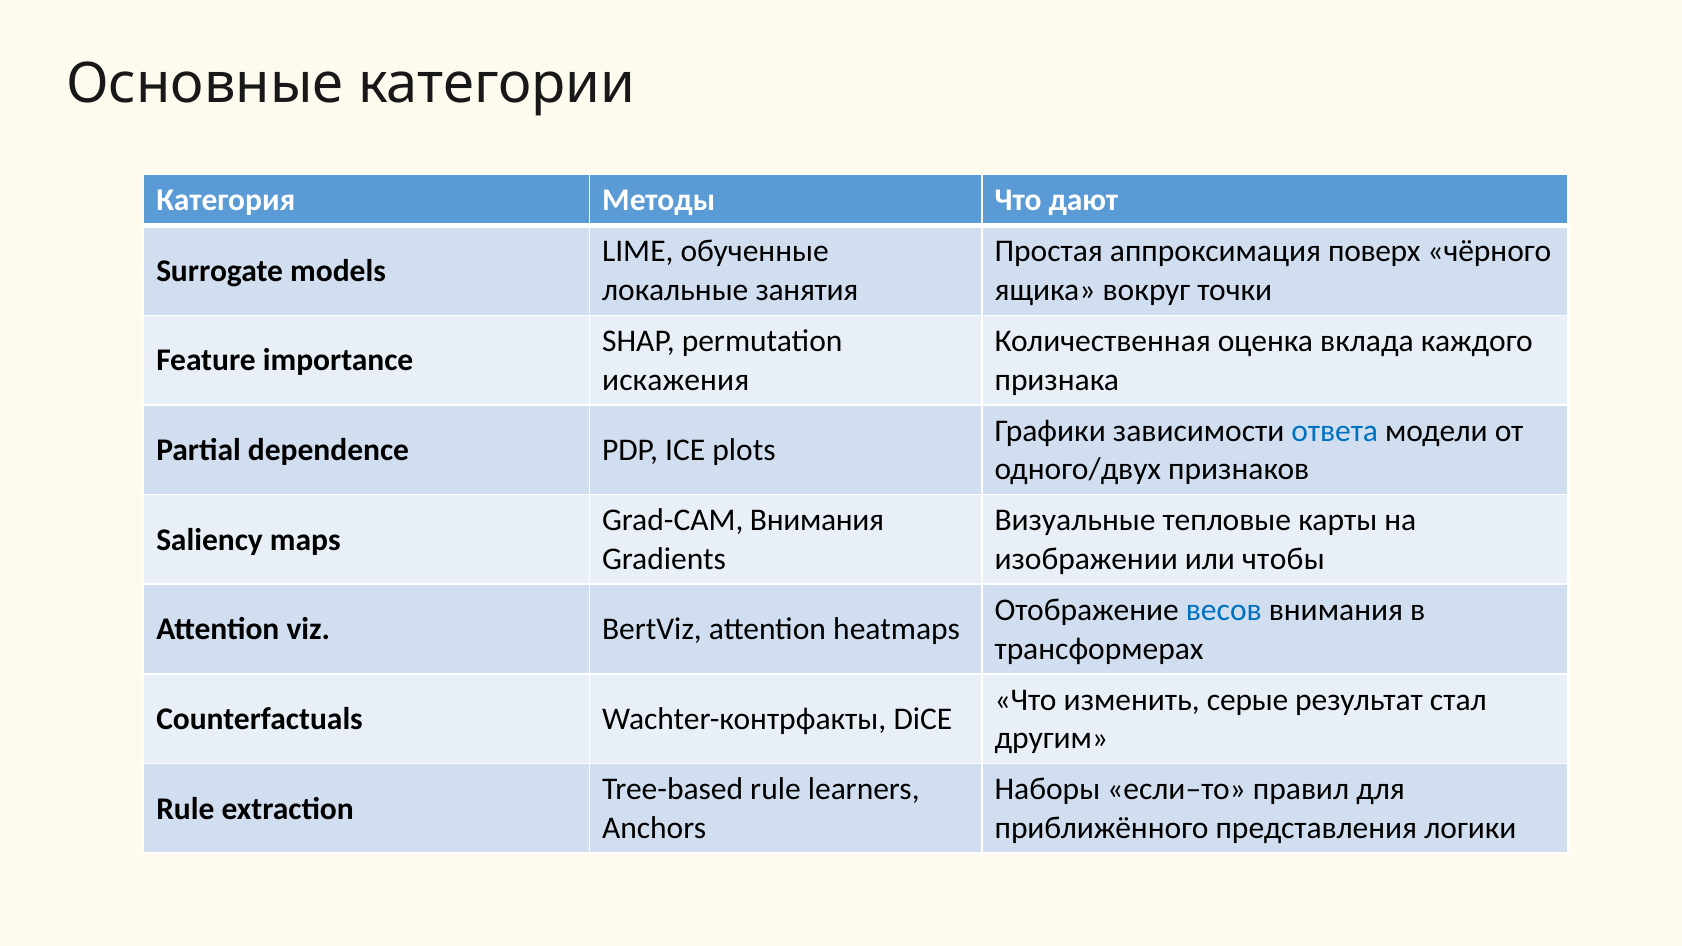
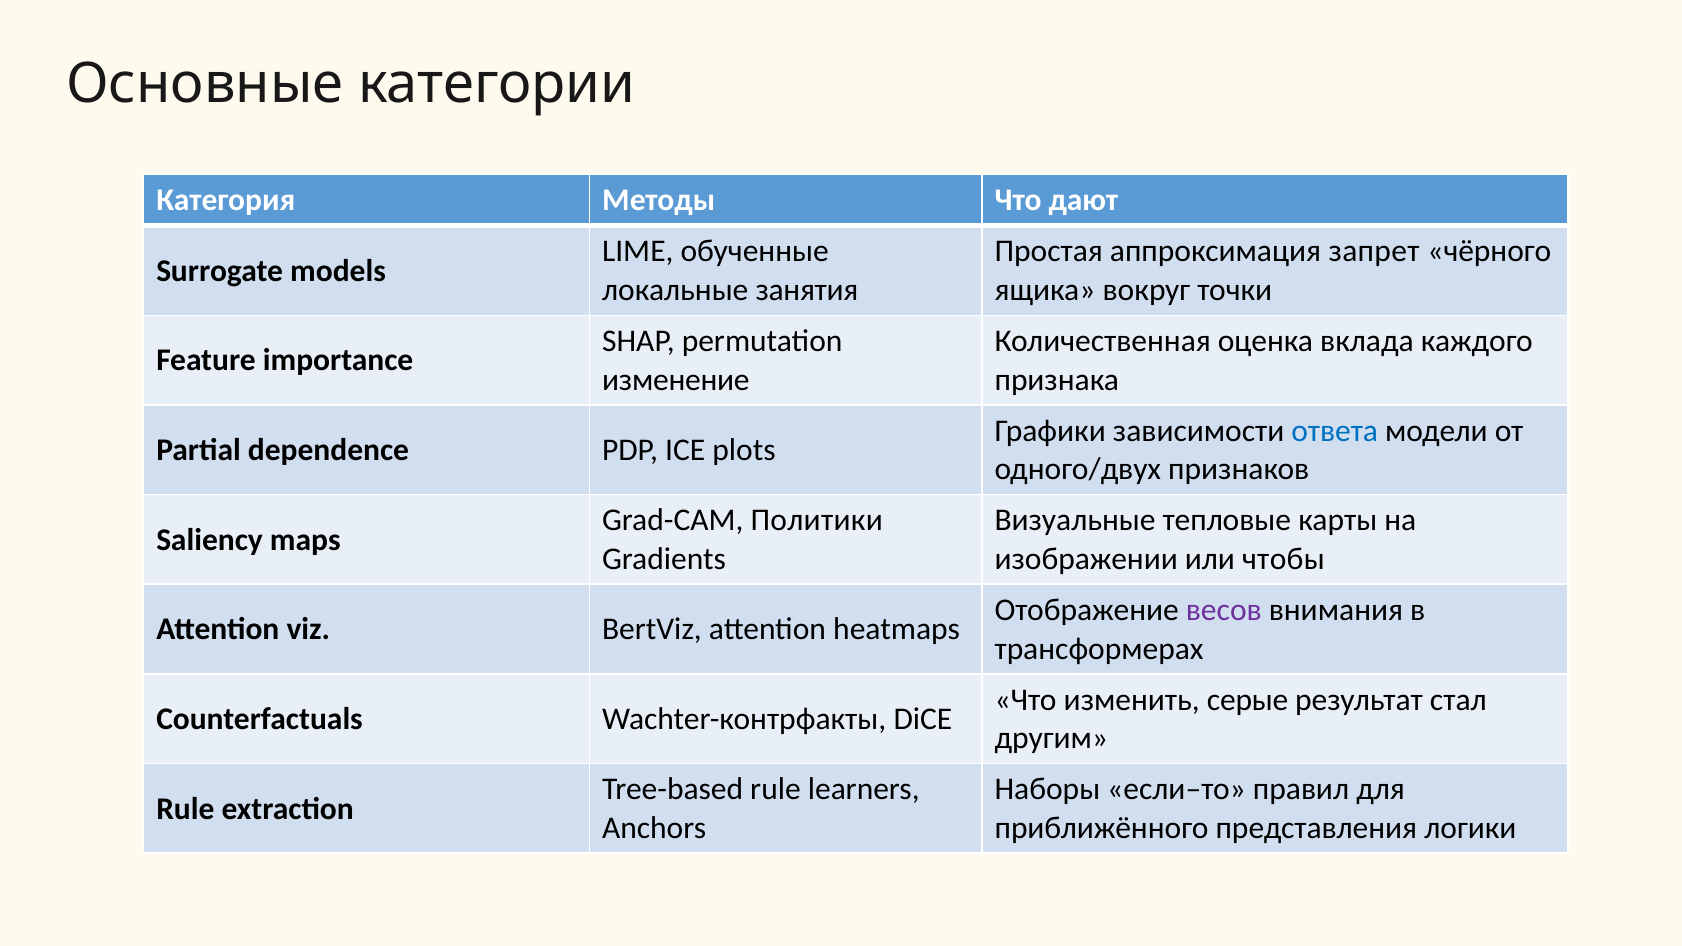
поверх: поверх -> запрет
искажения: искажения -> изменение
Grad-CAM Внимания: Внимания -> Политики
весов colour: blue -> purple
